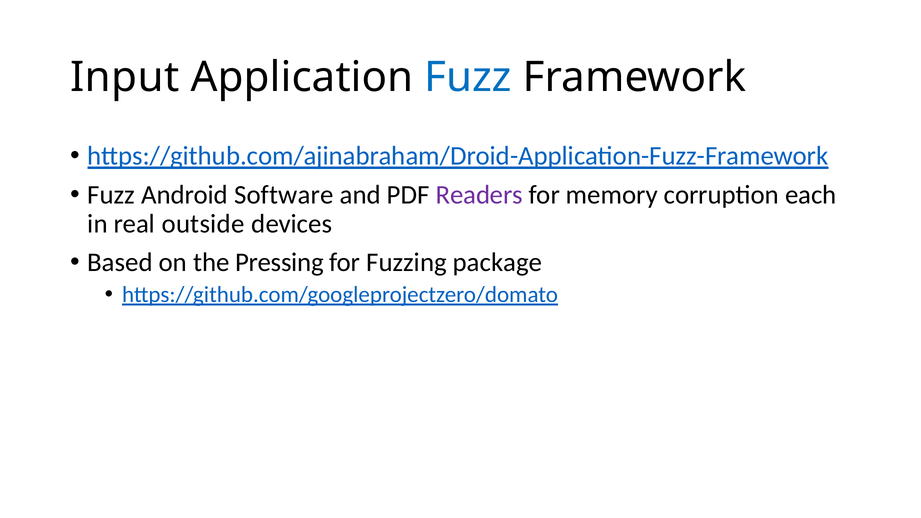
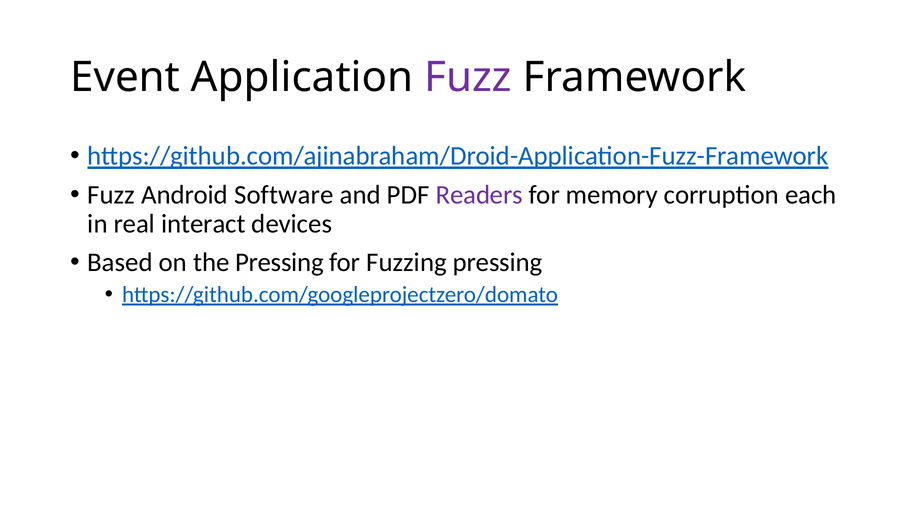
Input: Input -> Event
Fuzz at (468, 77) colour: blue -> purple
outside: outside -> interact
Fuzzing package: package -> pressing
